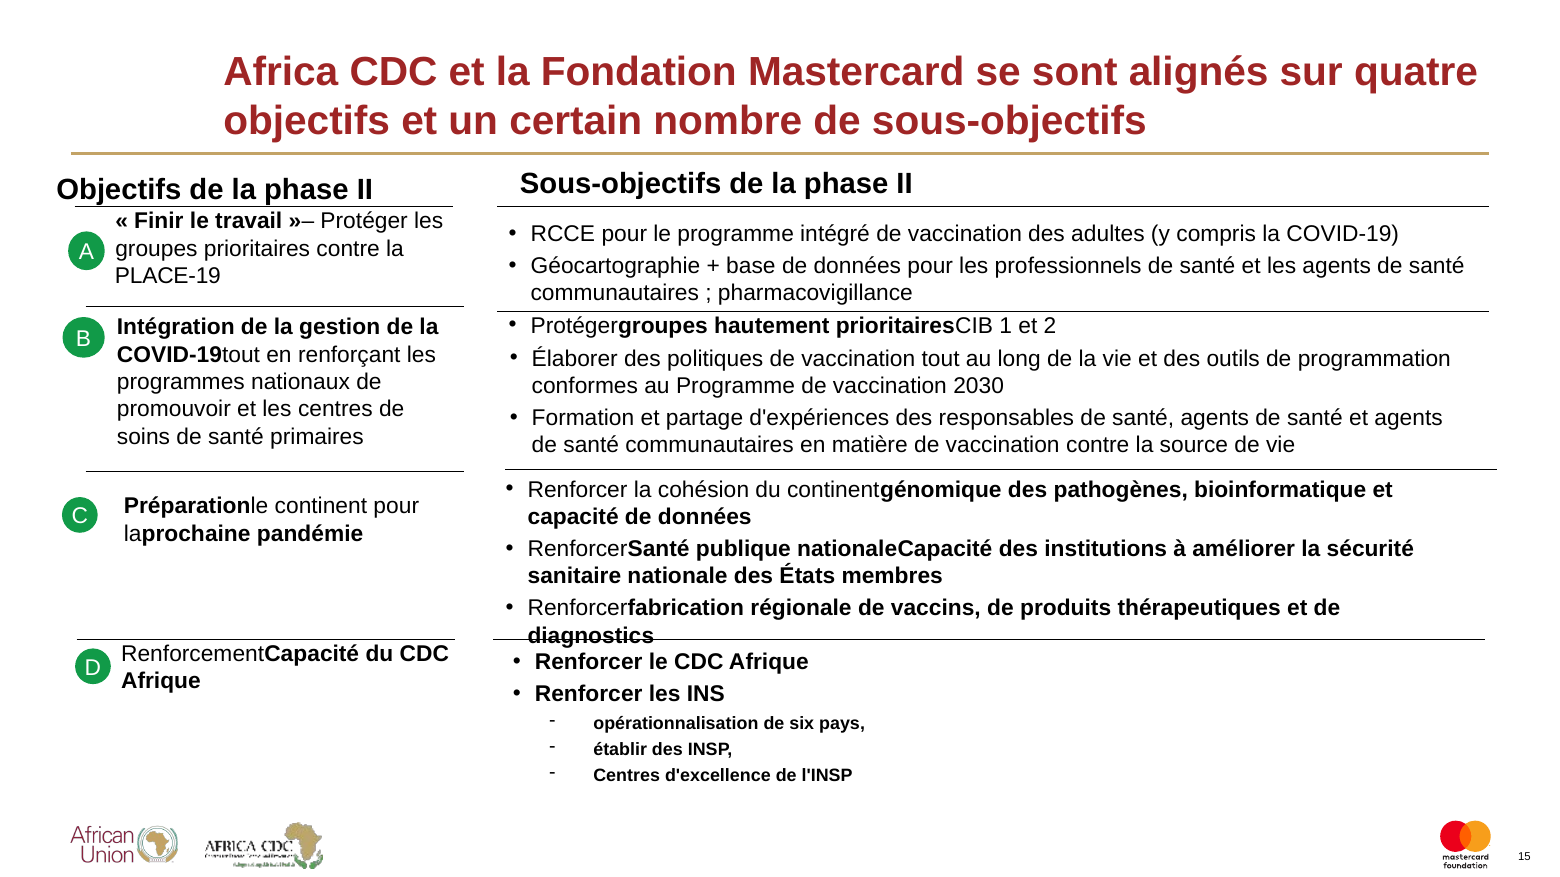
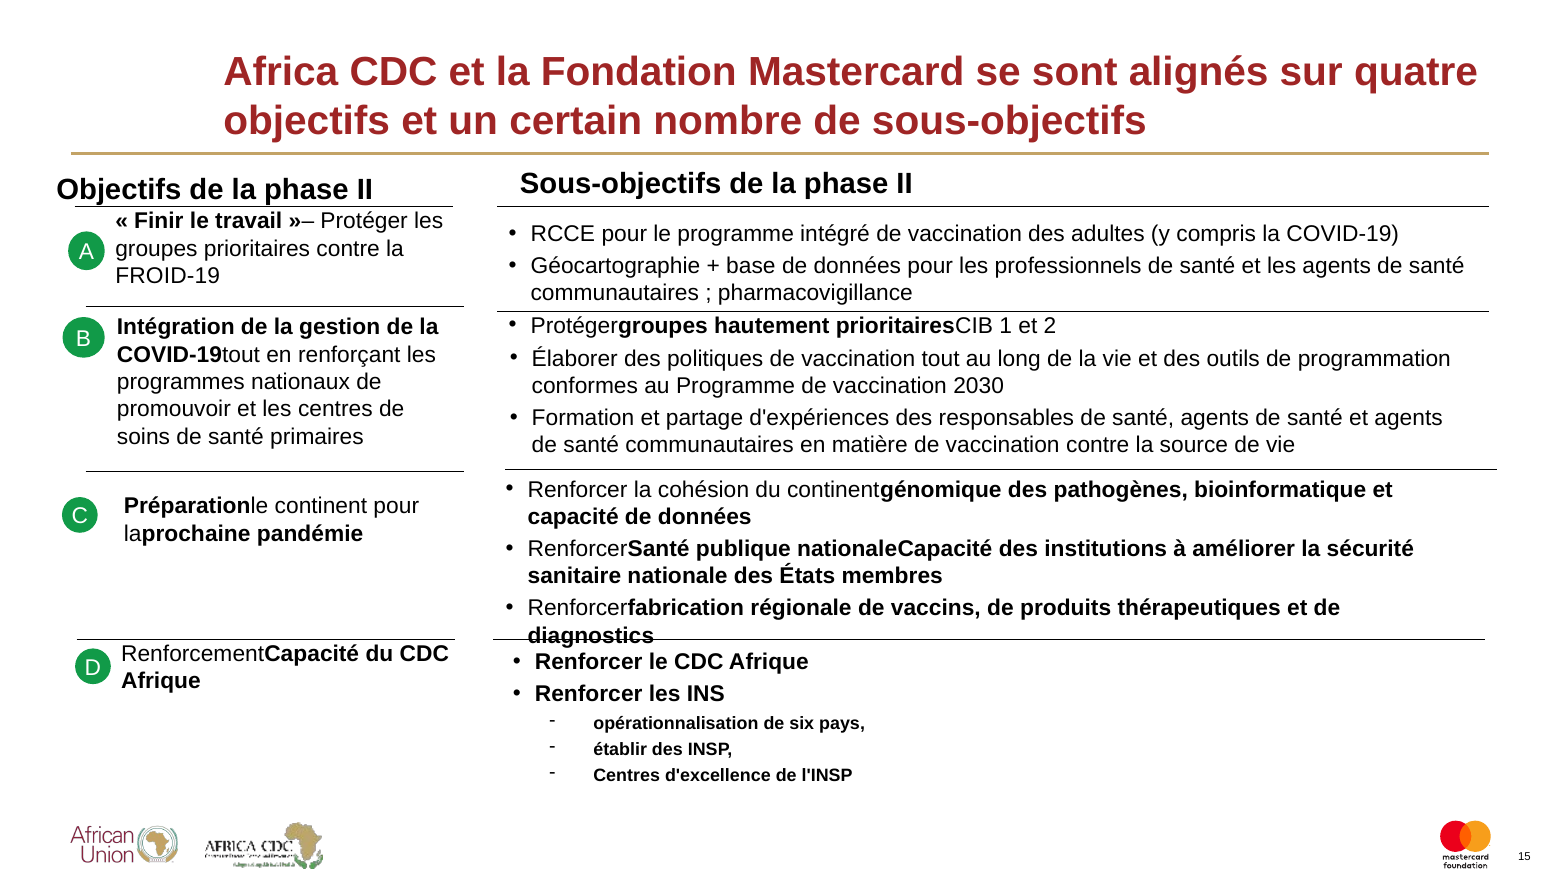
PLACE-19: PLACE-19 -> FROID-19
